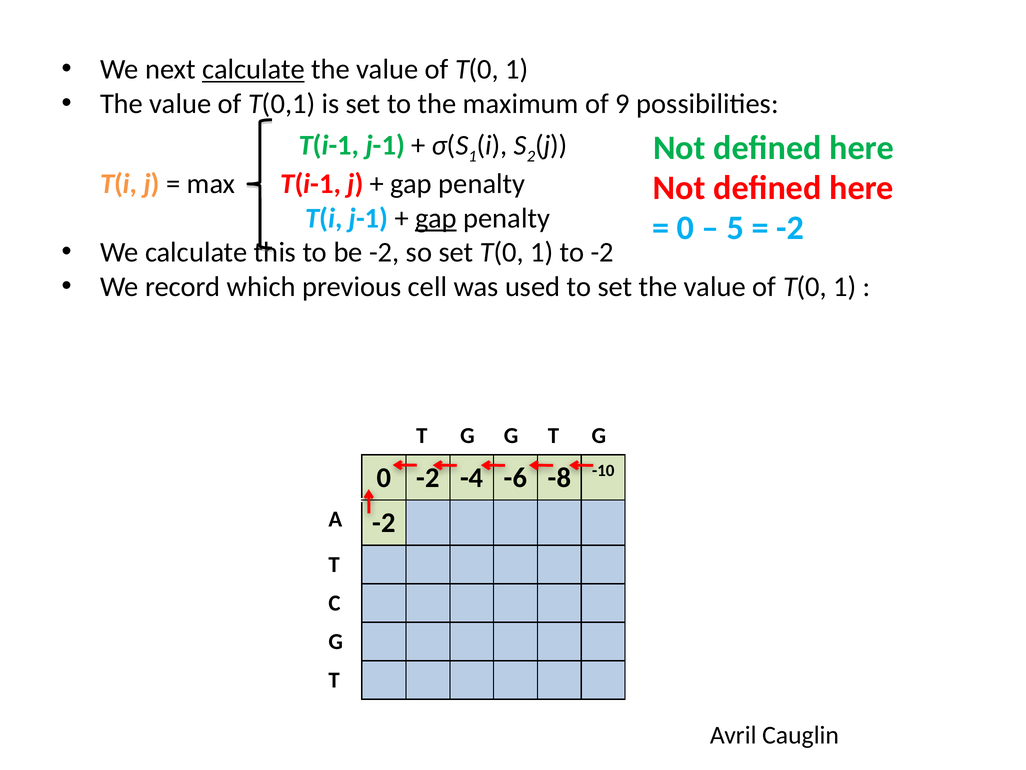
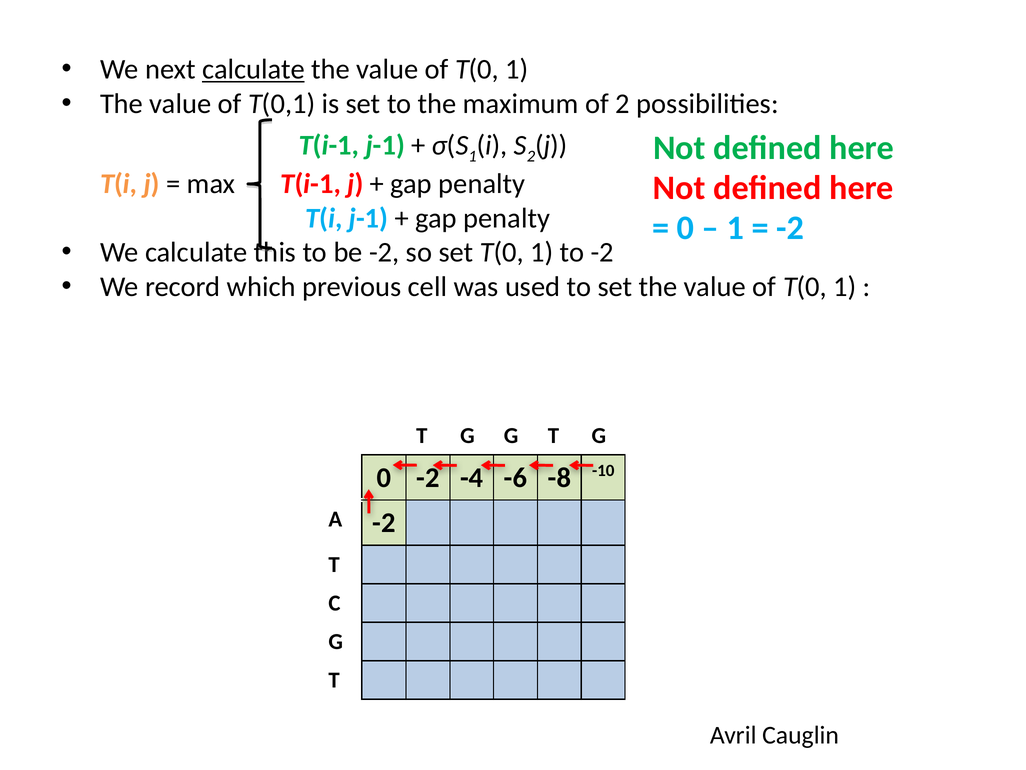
of 9: 9 -> 2
gap at (436, 218) underline: present -> none
5 at (735, 228): 5 -> 1
